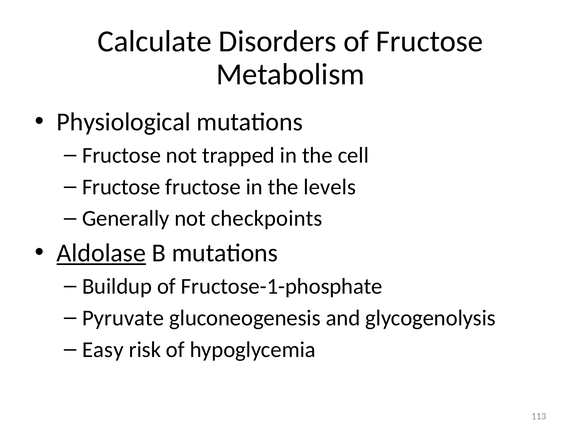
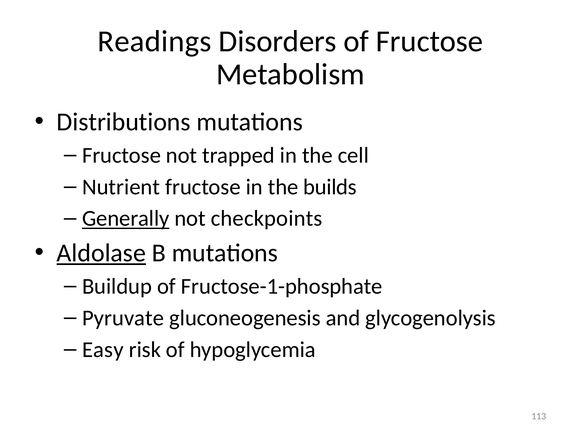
Calculate: Calculate -> Readings
Physiological: Physiological -> Distributions
Fructose at (121, 187): Fructose -> Nutrient
levels: levels -> builds
Generally underline: none -> present
